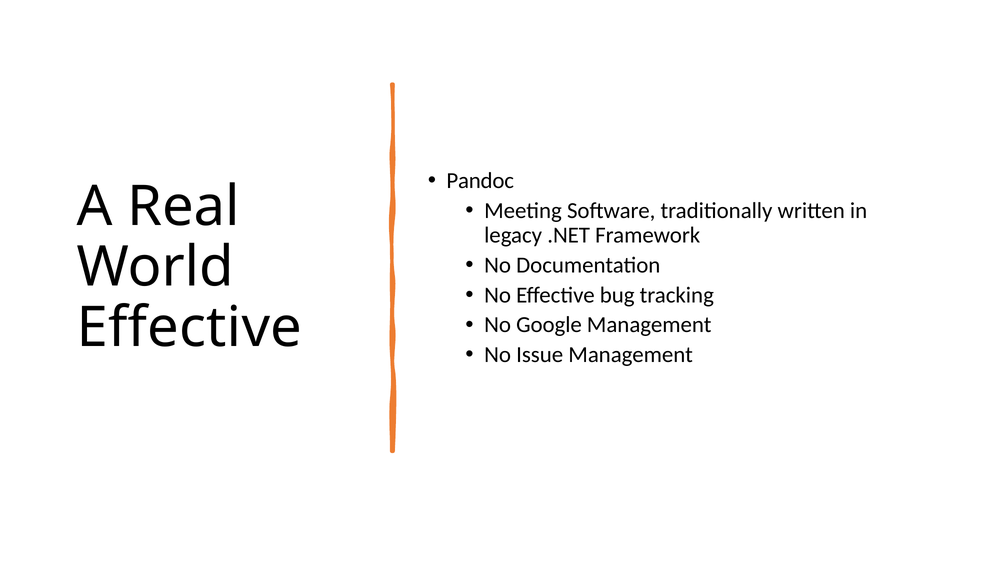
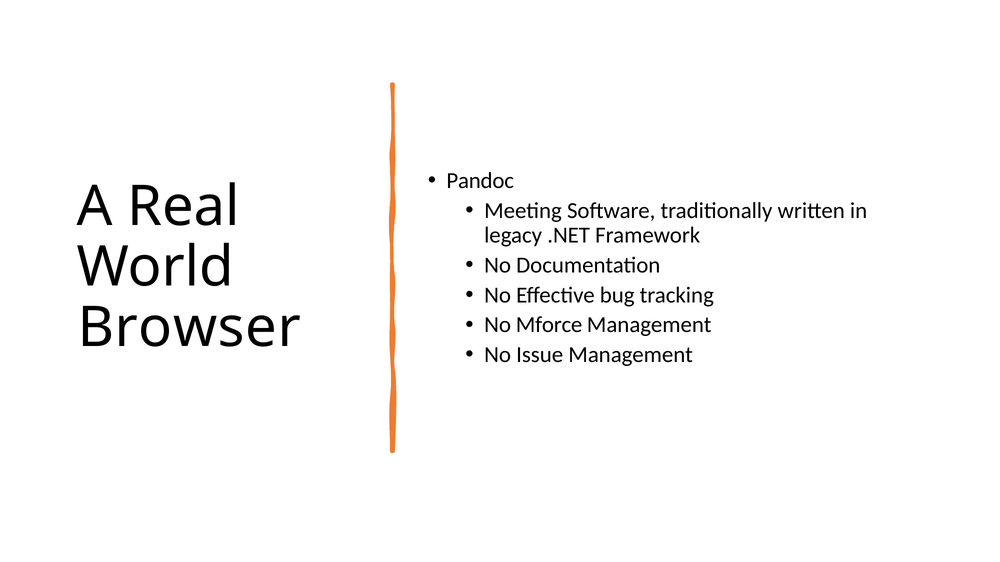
Effective at (189, 328): Effective -> Browser
Google: Google -> Mforce
